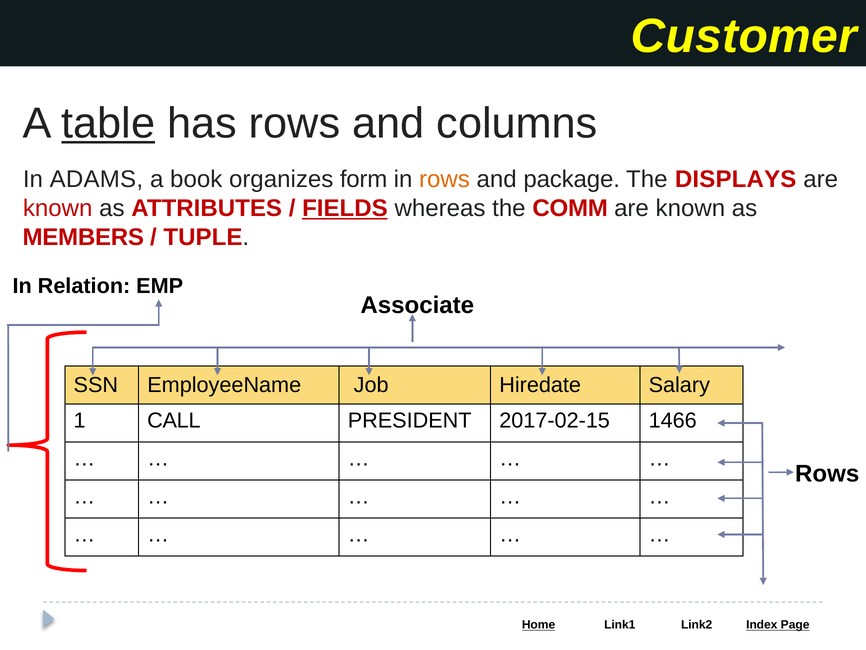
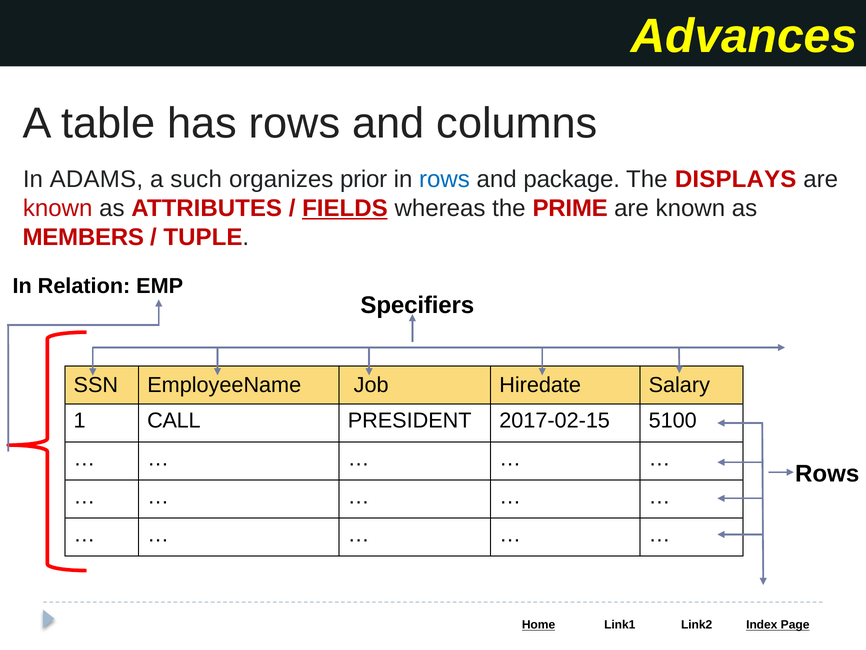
Customer: Customer -> Advances
table underline: present -> none
book: book -> such
form: form -> prior
rows at (444, 179) colour: orange -> blue
COMM: COMM -> PRIME
Associate: Associate -> Specifiers
1466: 1466 -> 5100
